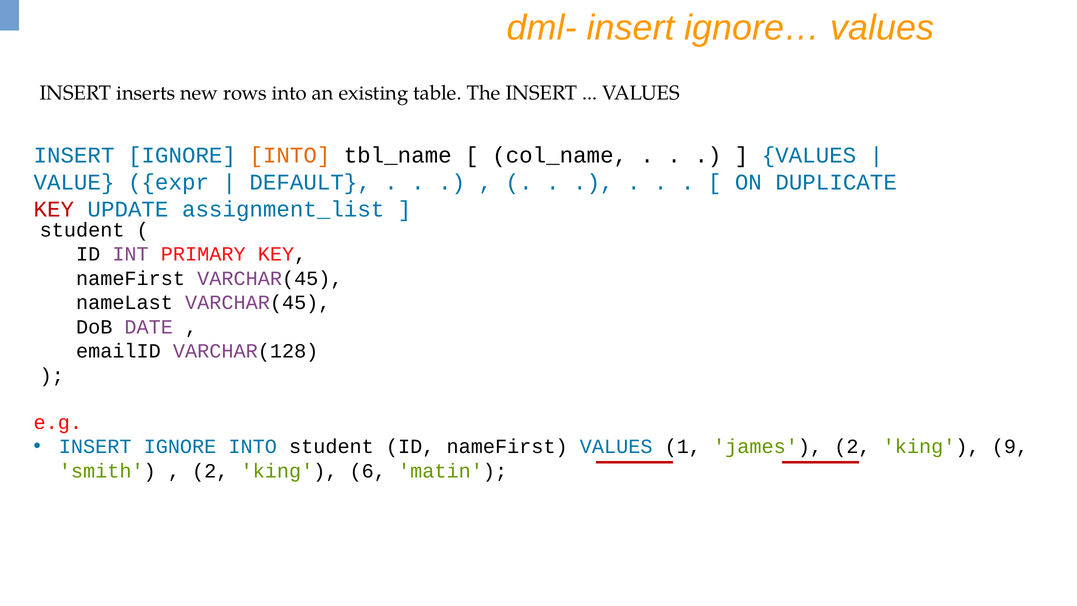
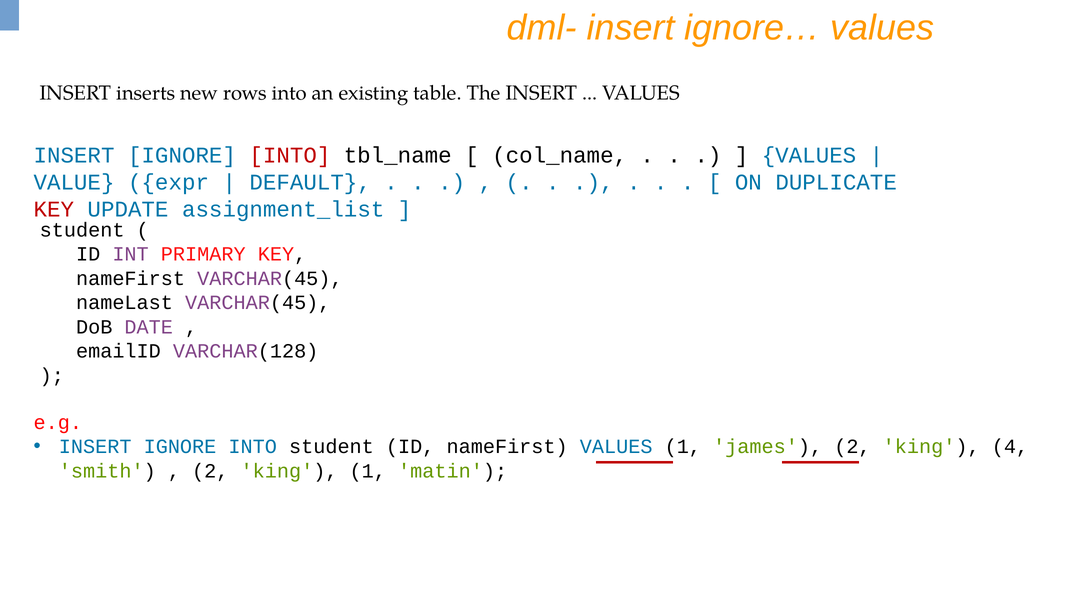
INTO at (290, 155) colour: orange -> red
9: 9 -> 4
king 6: 6 -> 1
